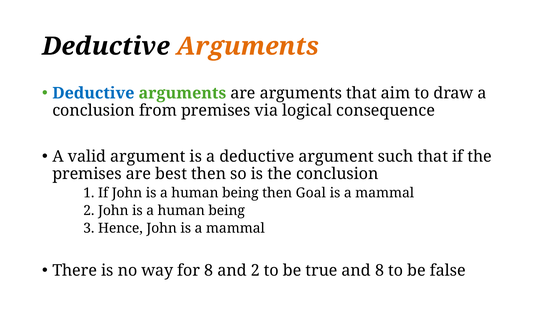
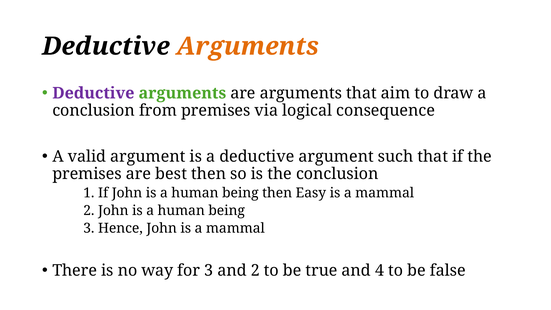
Deductive at (93, 93) colour: blue -> purple
Goal: Goal -> Easy
for 8: 8 -> 3
and 8: 8 -> 4
